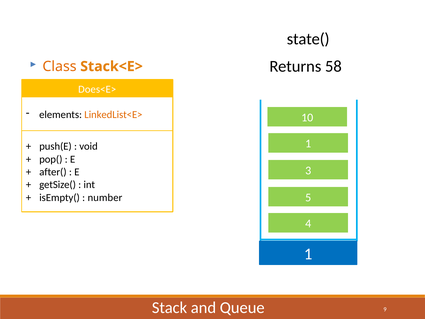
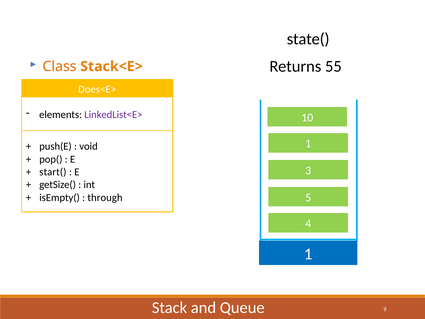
58: 58 -> 55
LinkedList<E> colour: orange -> purple
after(: after( -> start(
number: number -> through
